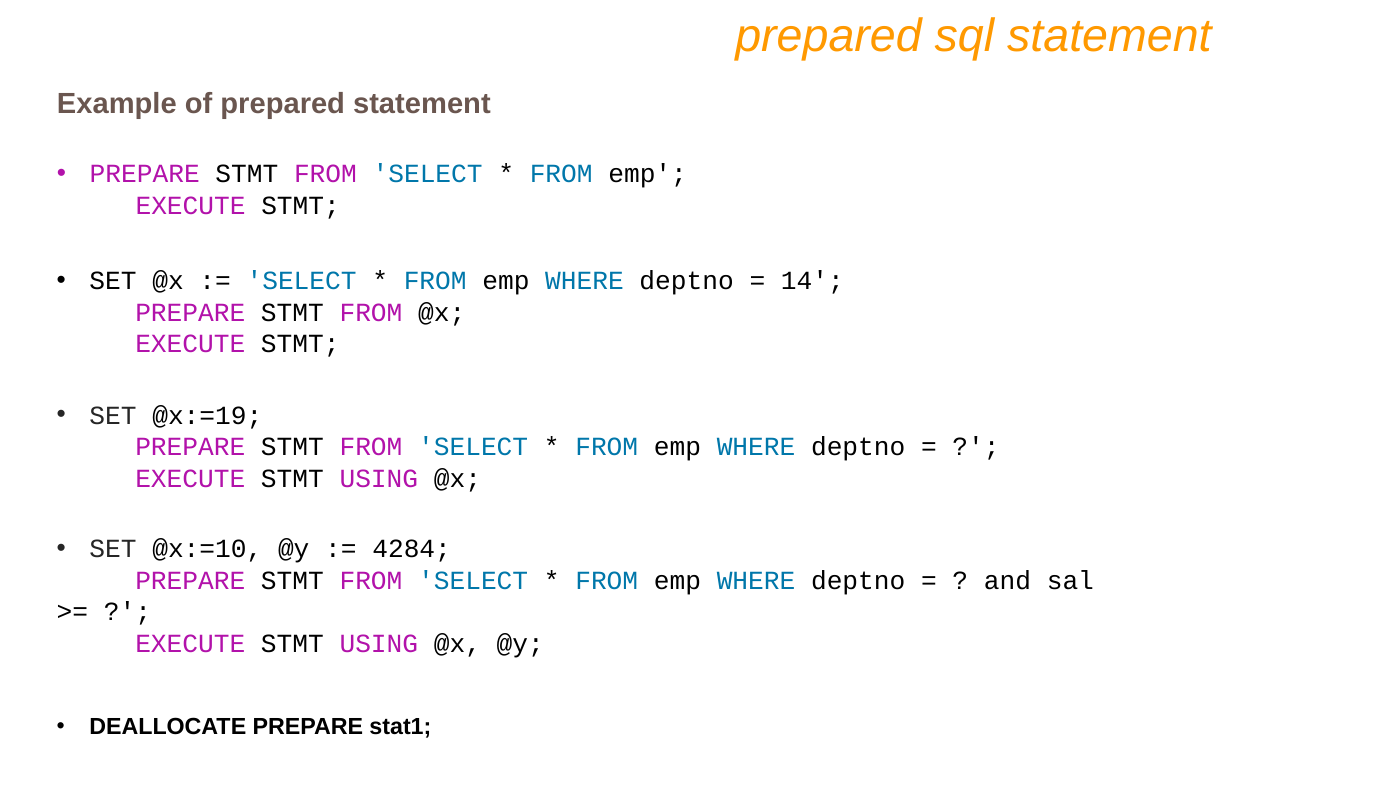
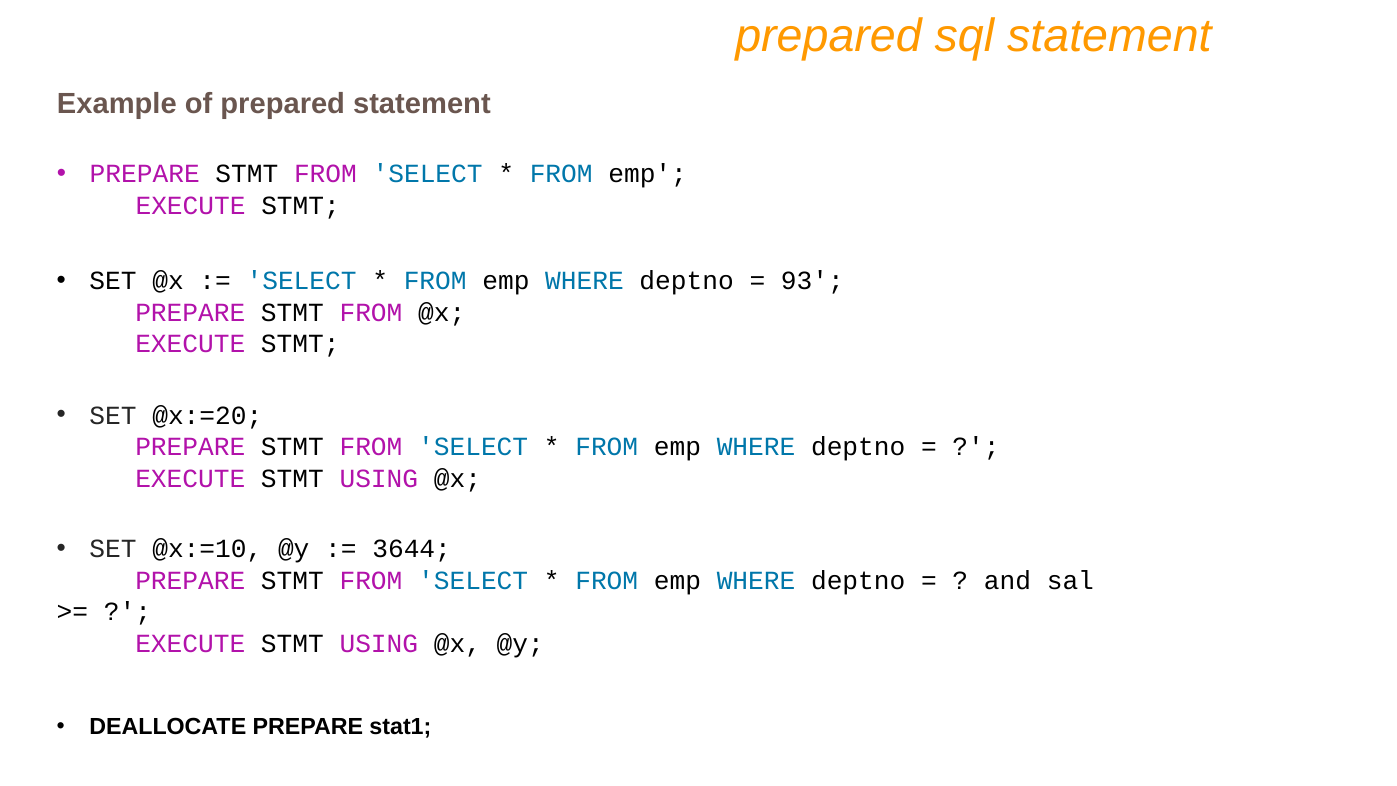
14: 14 -> 93
@x:=19: @x:=19 -> @x:=20
4284: 4284 -> 3644
